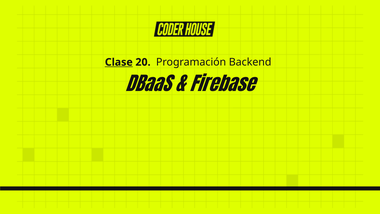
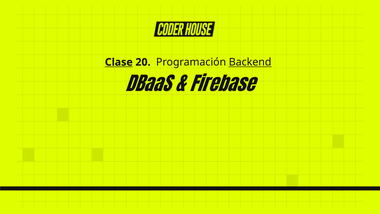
Backend underline: none -> present
